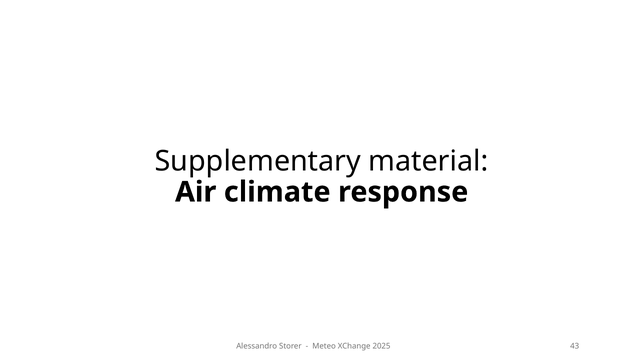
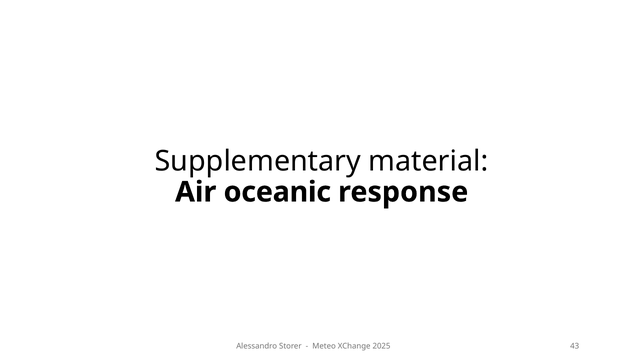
climate: climate -> oceanic
